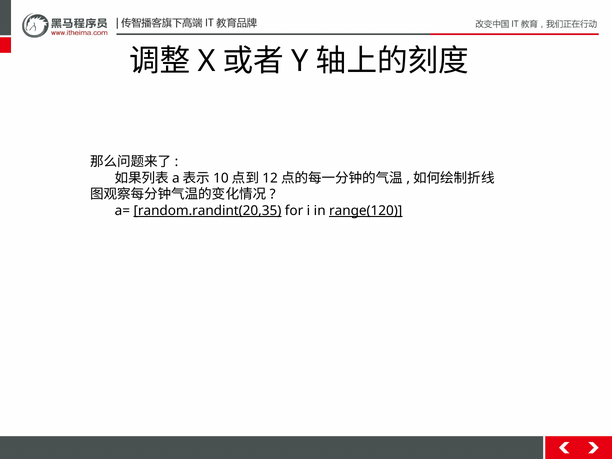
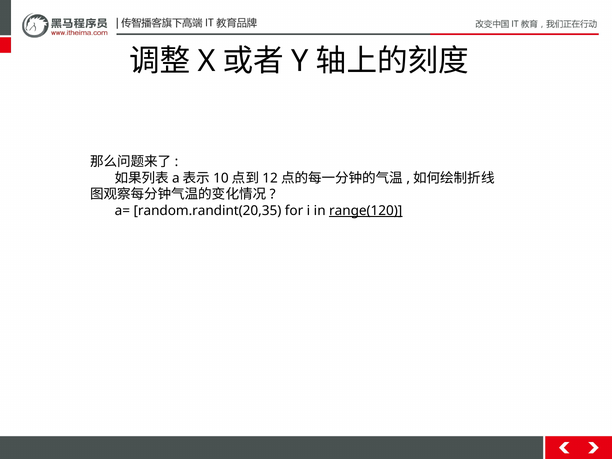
random.randint(20,35 underline: present -> none
